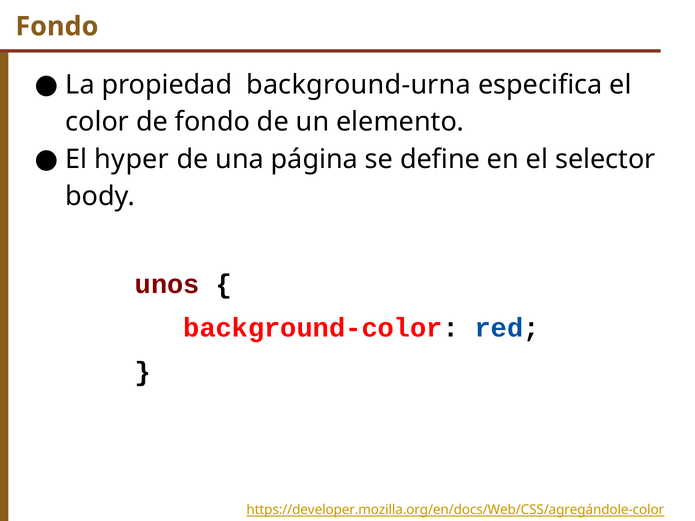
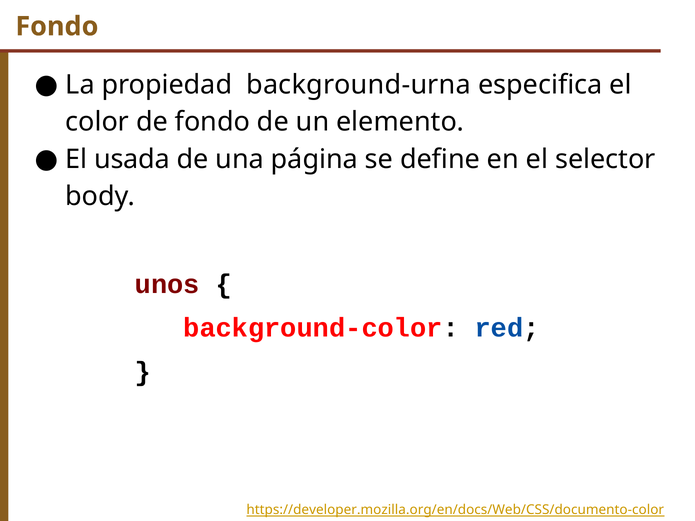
hyper: hyper -> usada
https://developer.mozilla.org/en/docs/Web/CSS/agregándole-color: https://developer.mozilla.org/en/docs/Web/CSS/agregándole-color -> https://developer.mozilla.org/en/docs/Web/CSS/documento-color
